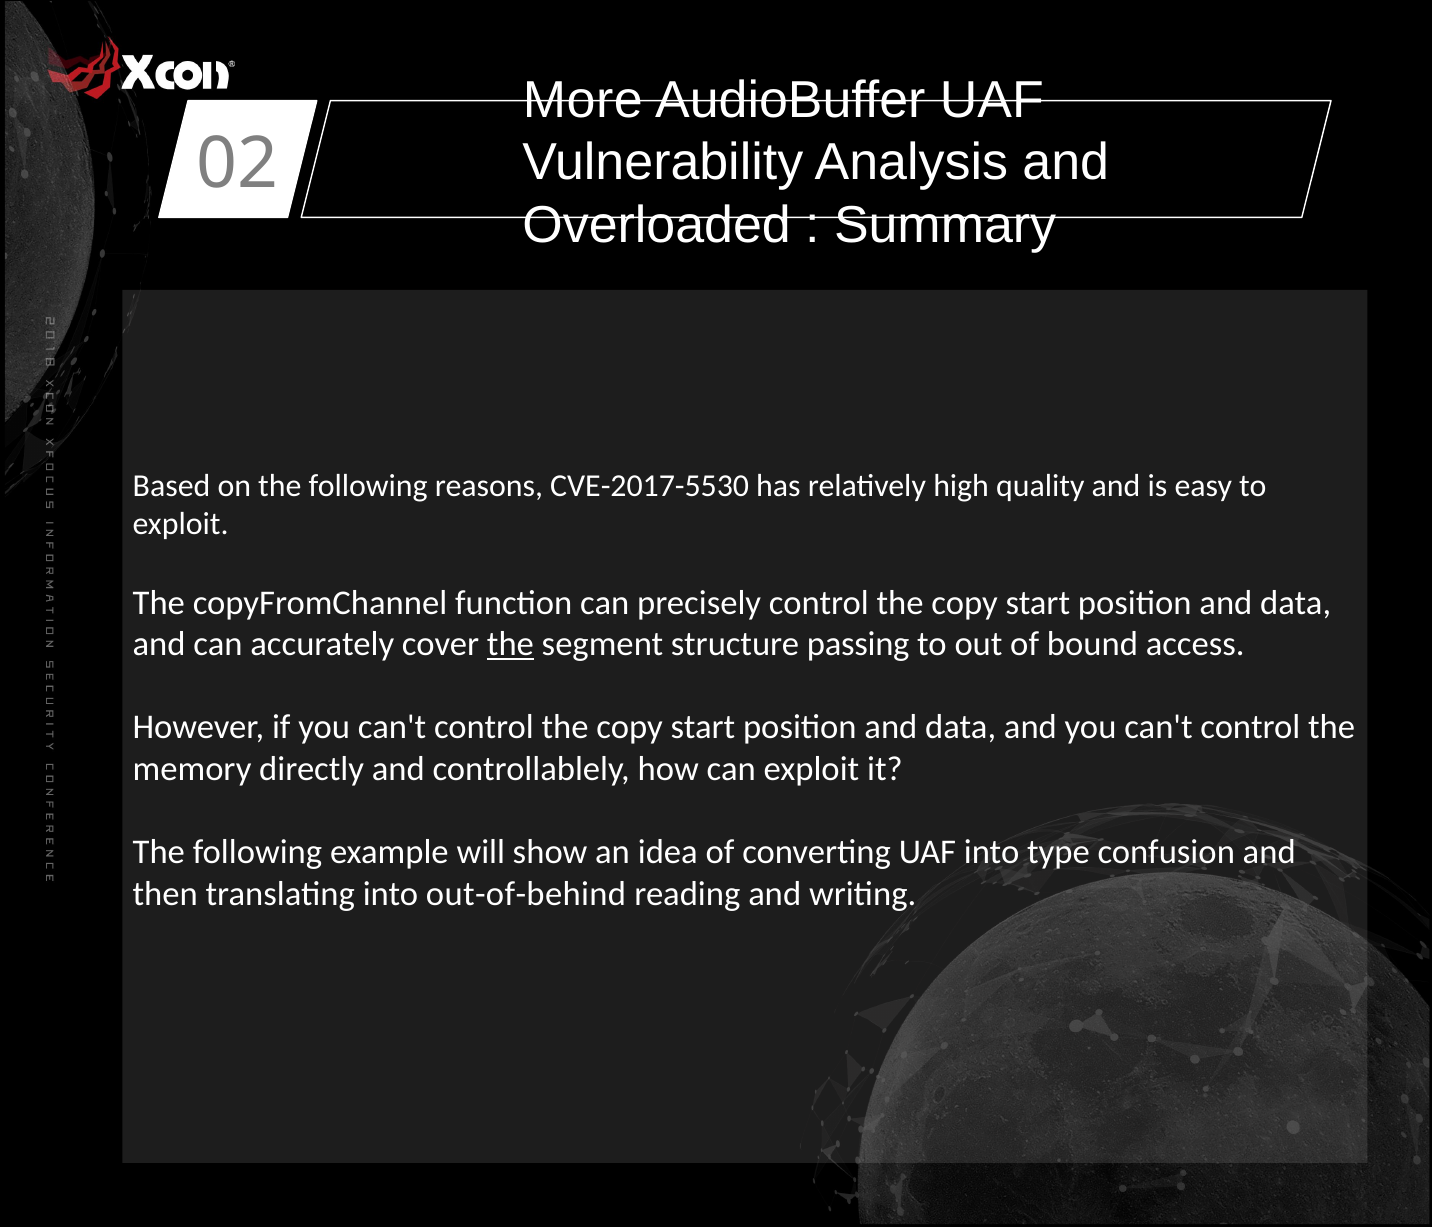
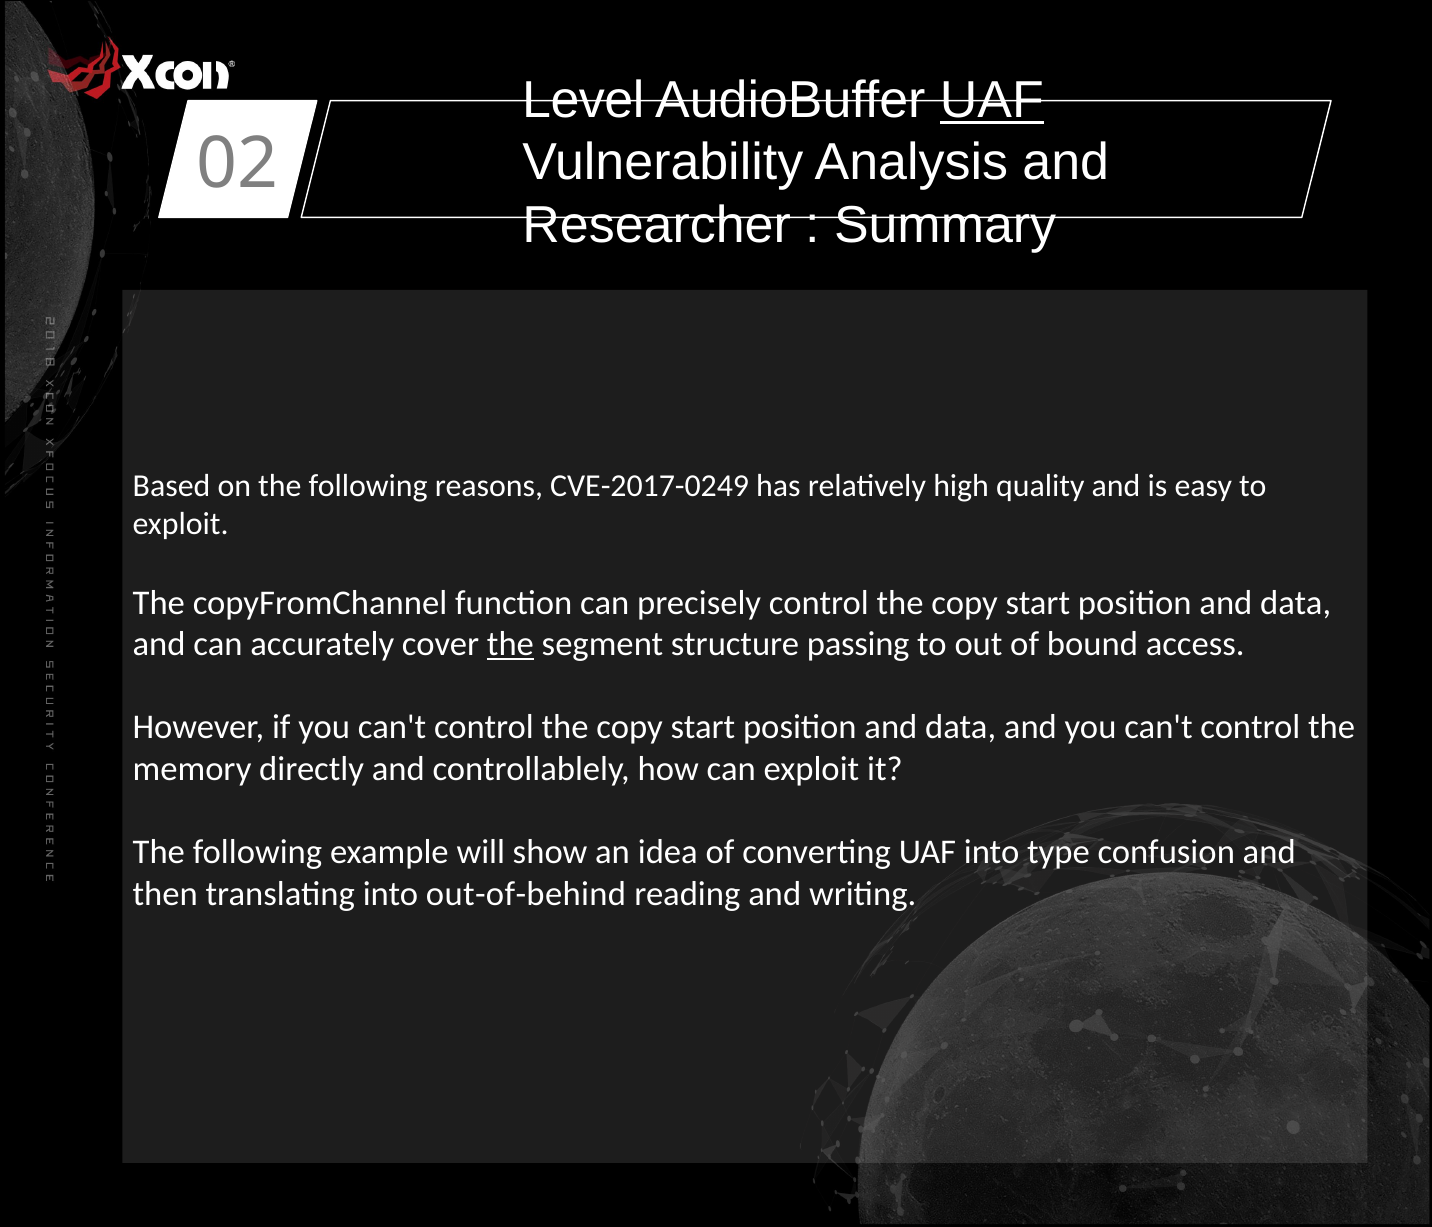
More: More -> Level
UAF at (992, 100) underline: none -> present
Overloaded: Overloaded -> Researcher
CVE-2017-5530: CVE-2017-5530 -> CVE-2017-0249
